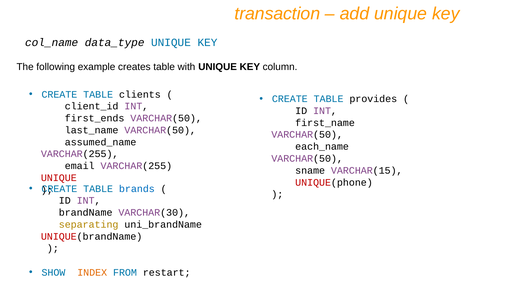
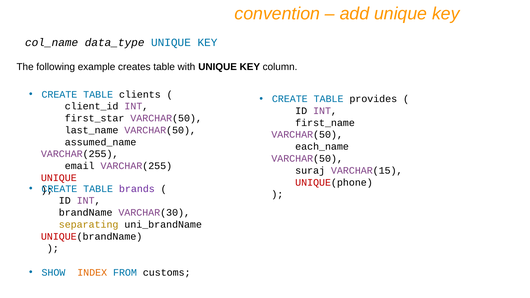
transaction: transaction -> convention
first_ends: first_ends -> first_star
sname: sname -> suraj
brands colour: blue -> purple
restart: restart -> customs
